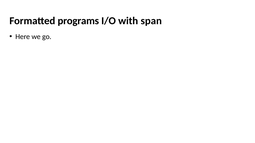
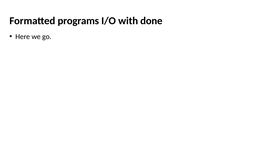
span: span -> done
